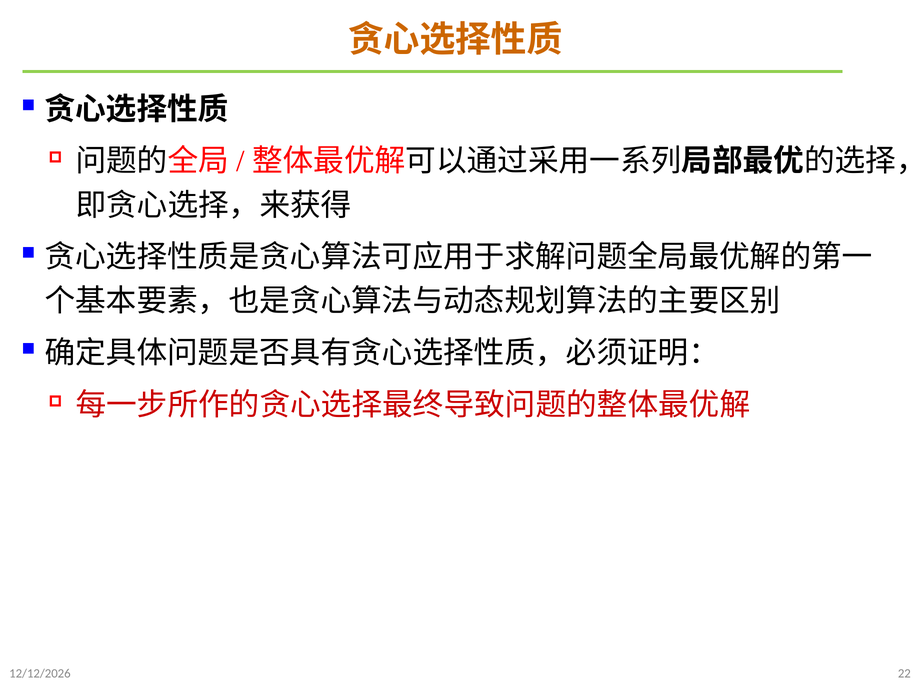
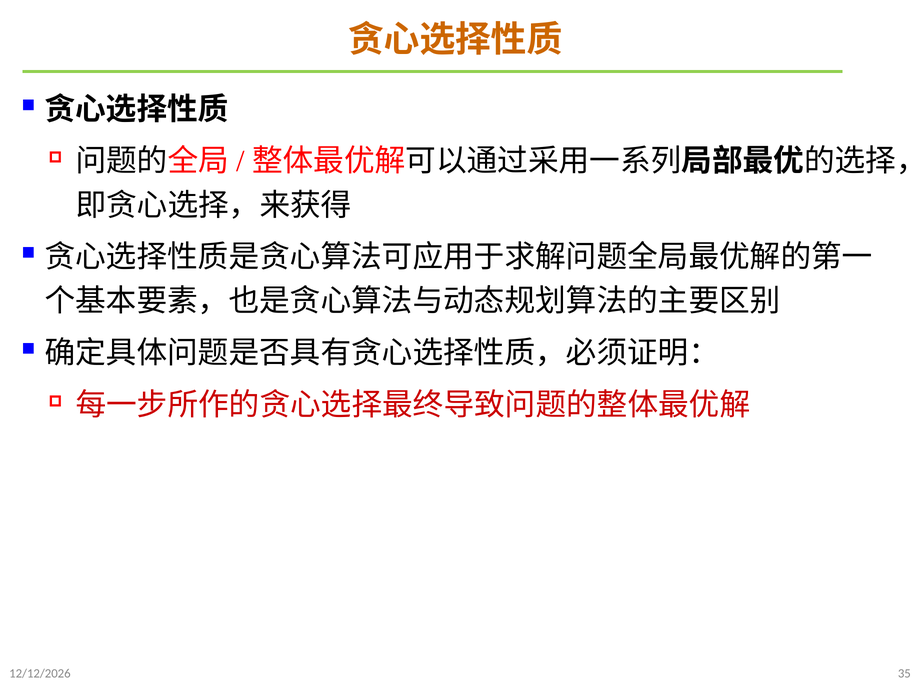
22: 22 -> 35
